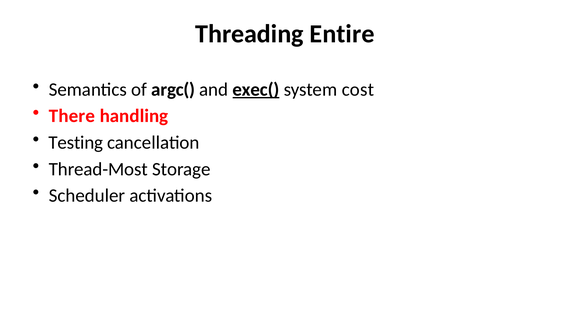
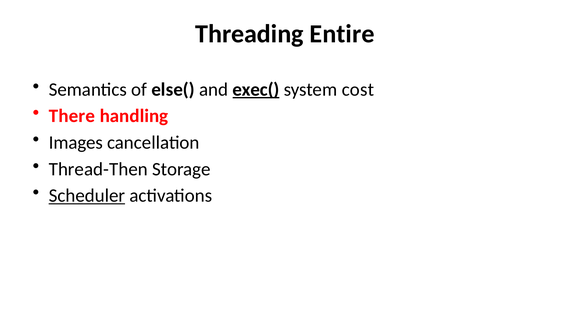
argc(: argc( -> else(
Testing: Testing -> Images
Thread-Most: Thread-Most -> Thread-Then
Scheduler underline: none -> present
